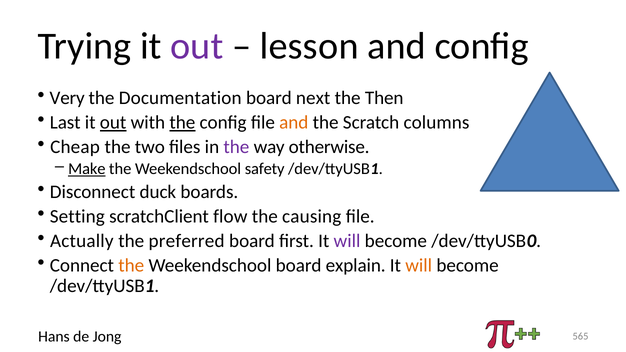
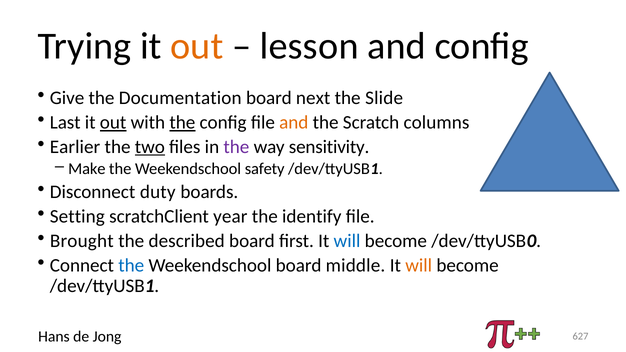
out at (197, 46) colour: purple -> orange
Very: Very -> Give
Then: Then -> Slide
Cheap: Cheap -> Earlier
two underline: none -> present
otherwise: otherwise -> sensitivity
Make underline: present -> none
duck: duck -> duty
flow: flow -> year
causing: causing -> identify
Actually: Actually -> Brought
preferred: preferred -> described
will at (347, 241) colour: purple -> blue
the at (131, 265) colour: orange -> blue
explain: explain -> middle
565: 565 -> 627
